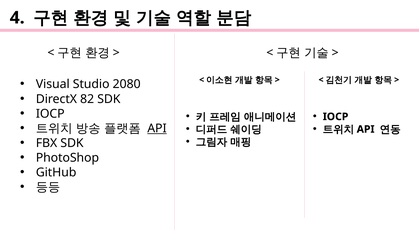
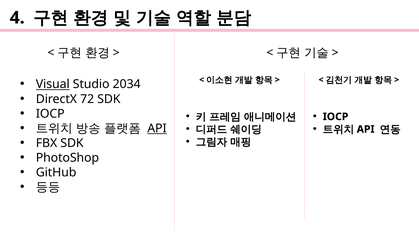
Visual underline: none -> present
2080: 2080 -> 2034
82: 82 -> 72
